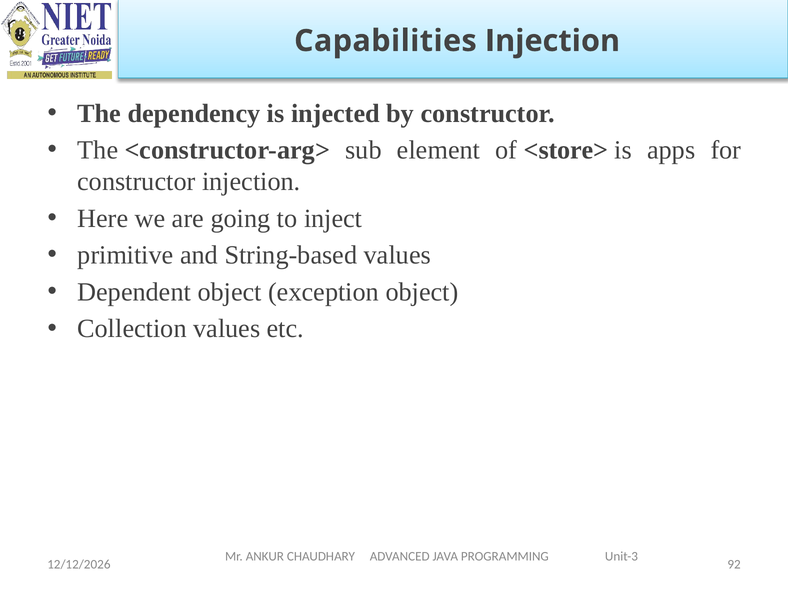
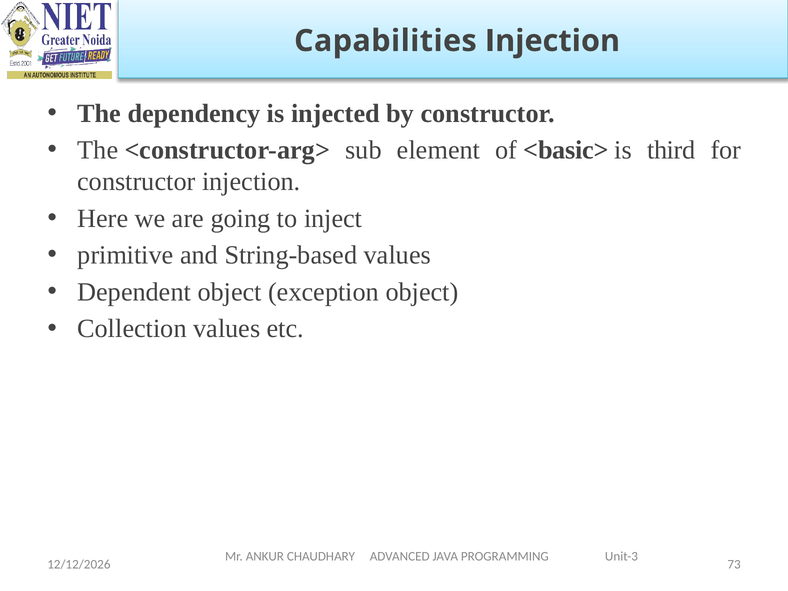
<store>: <store> -> <basic>
apps: apps -> third
92: 92 -> 73
